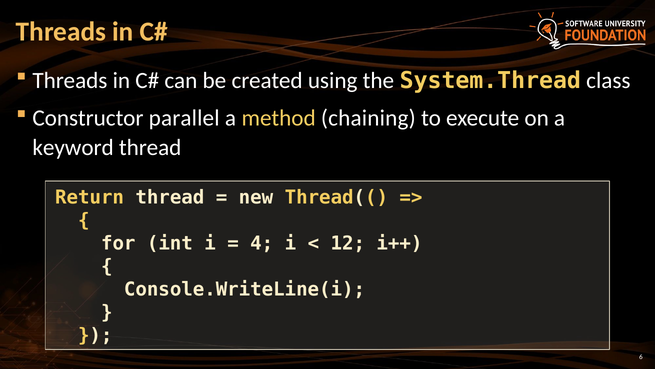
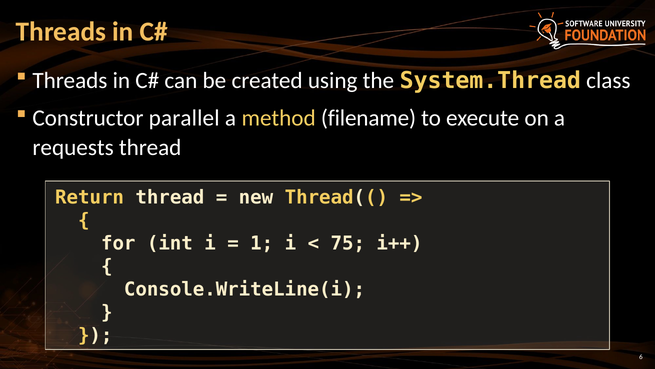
chaining: chaining -> filename
keyword: keyword -> requests
4: 4 -> 1
12: 12 -> 75
